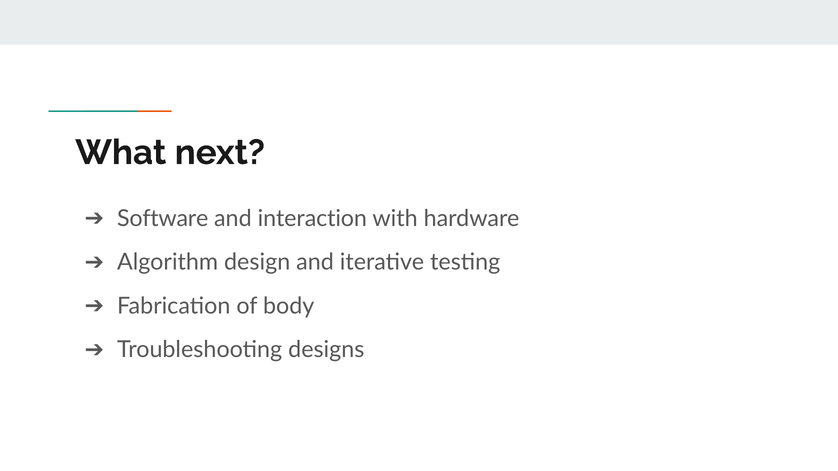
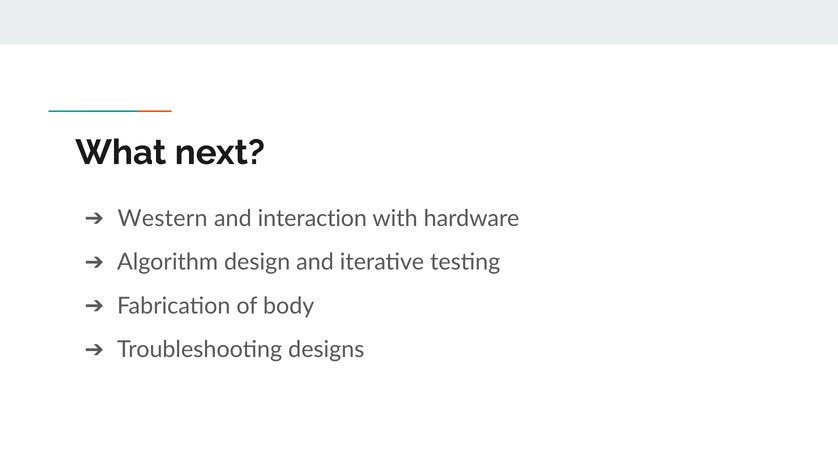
Software: Software -> Western
